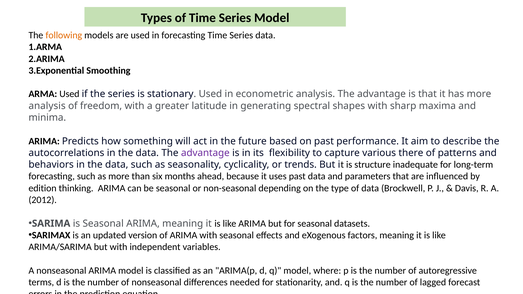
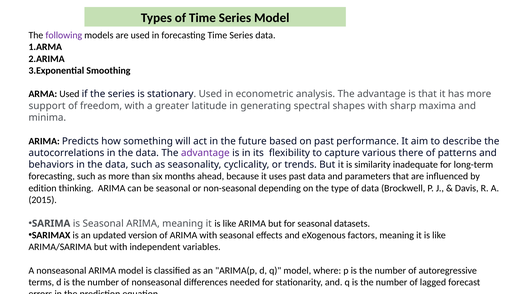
following colour: orange -> purple
analysis at (47, 106): analysis -> support
structure: structure -> similarity
2012: 2012 -> 2015
